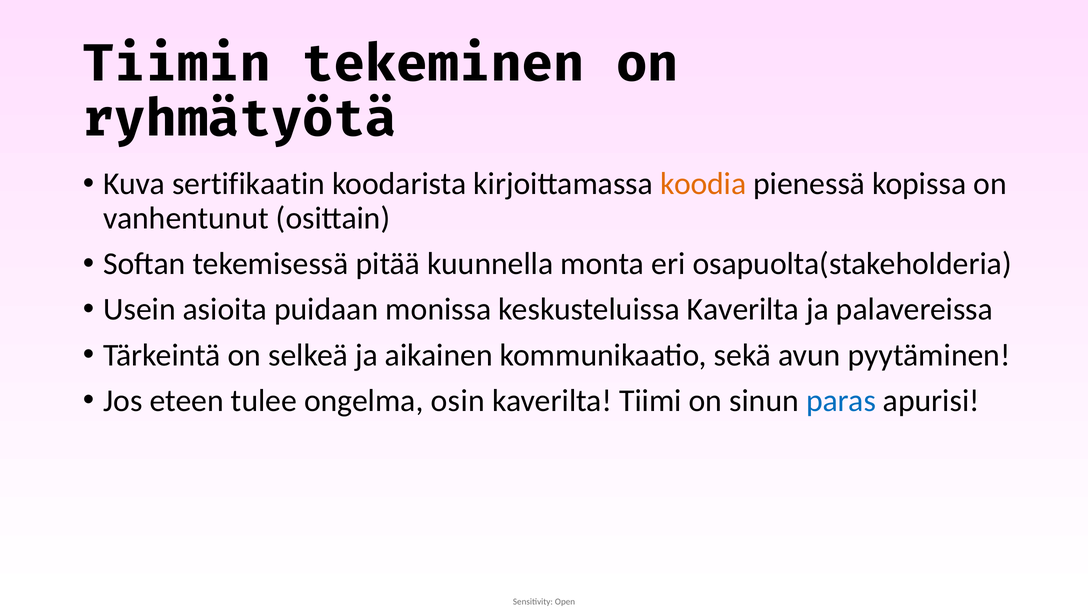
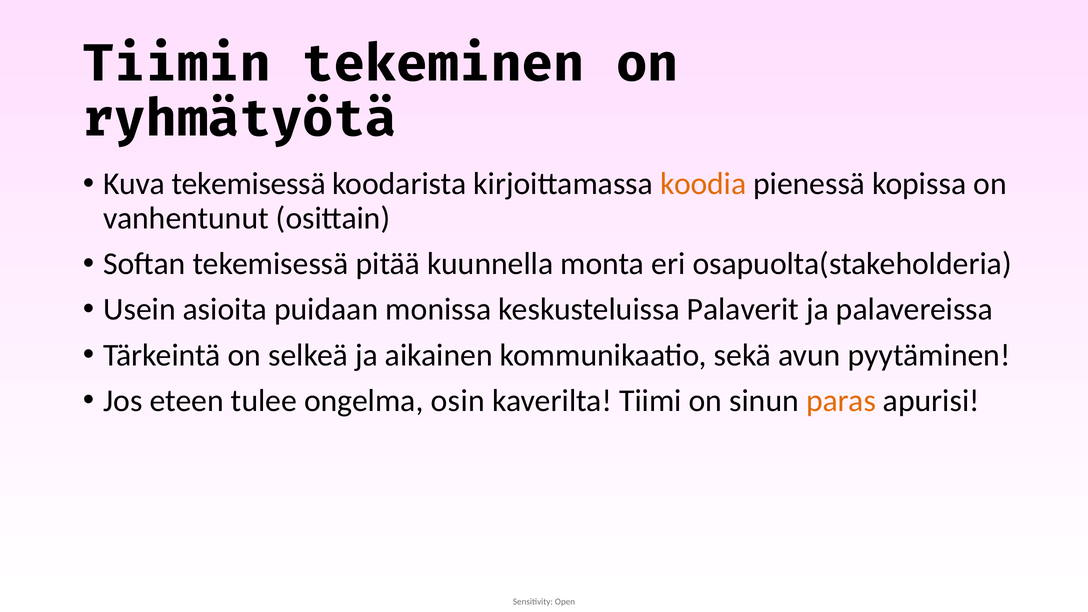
Kuva sertifikaatin: sertifikaatin -> tekemisessä
keskusteluissa Kaverilta: Kaverilta -> Palaverit
paras colour: blue -> orange
